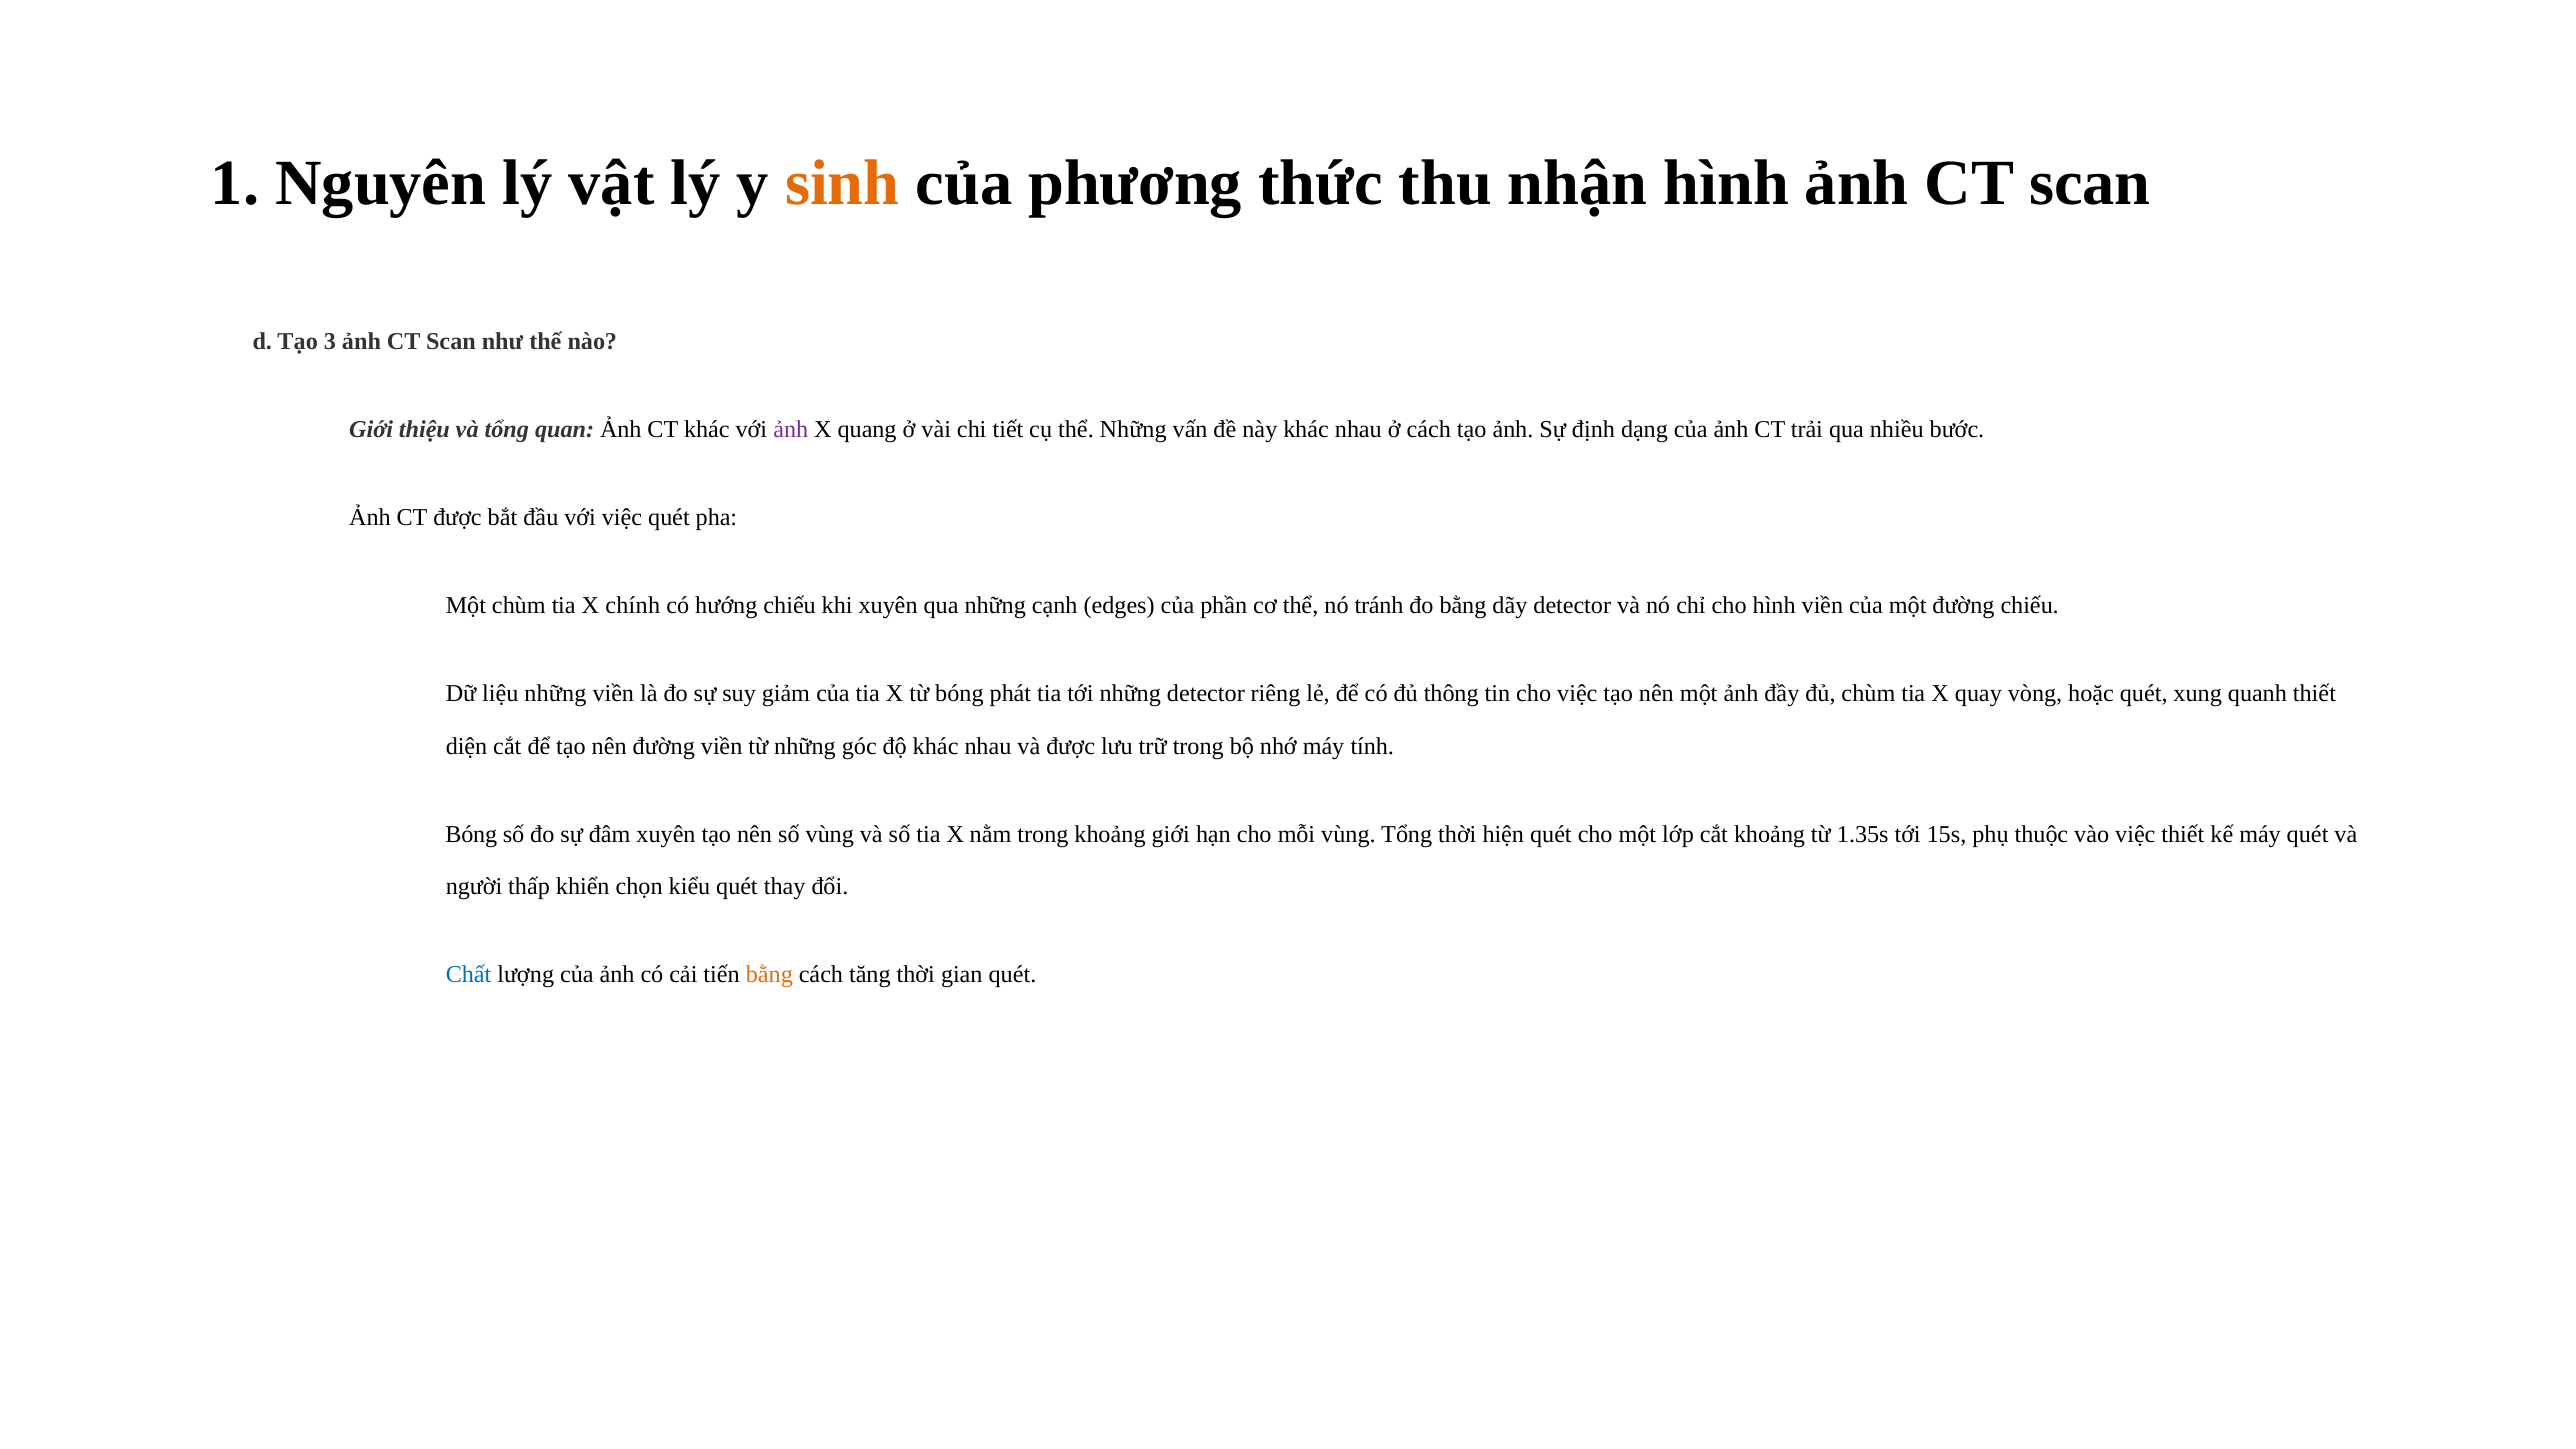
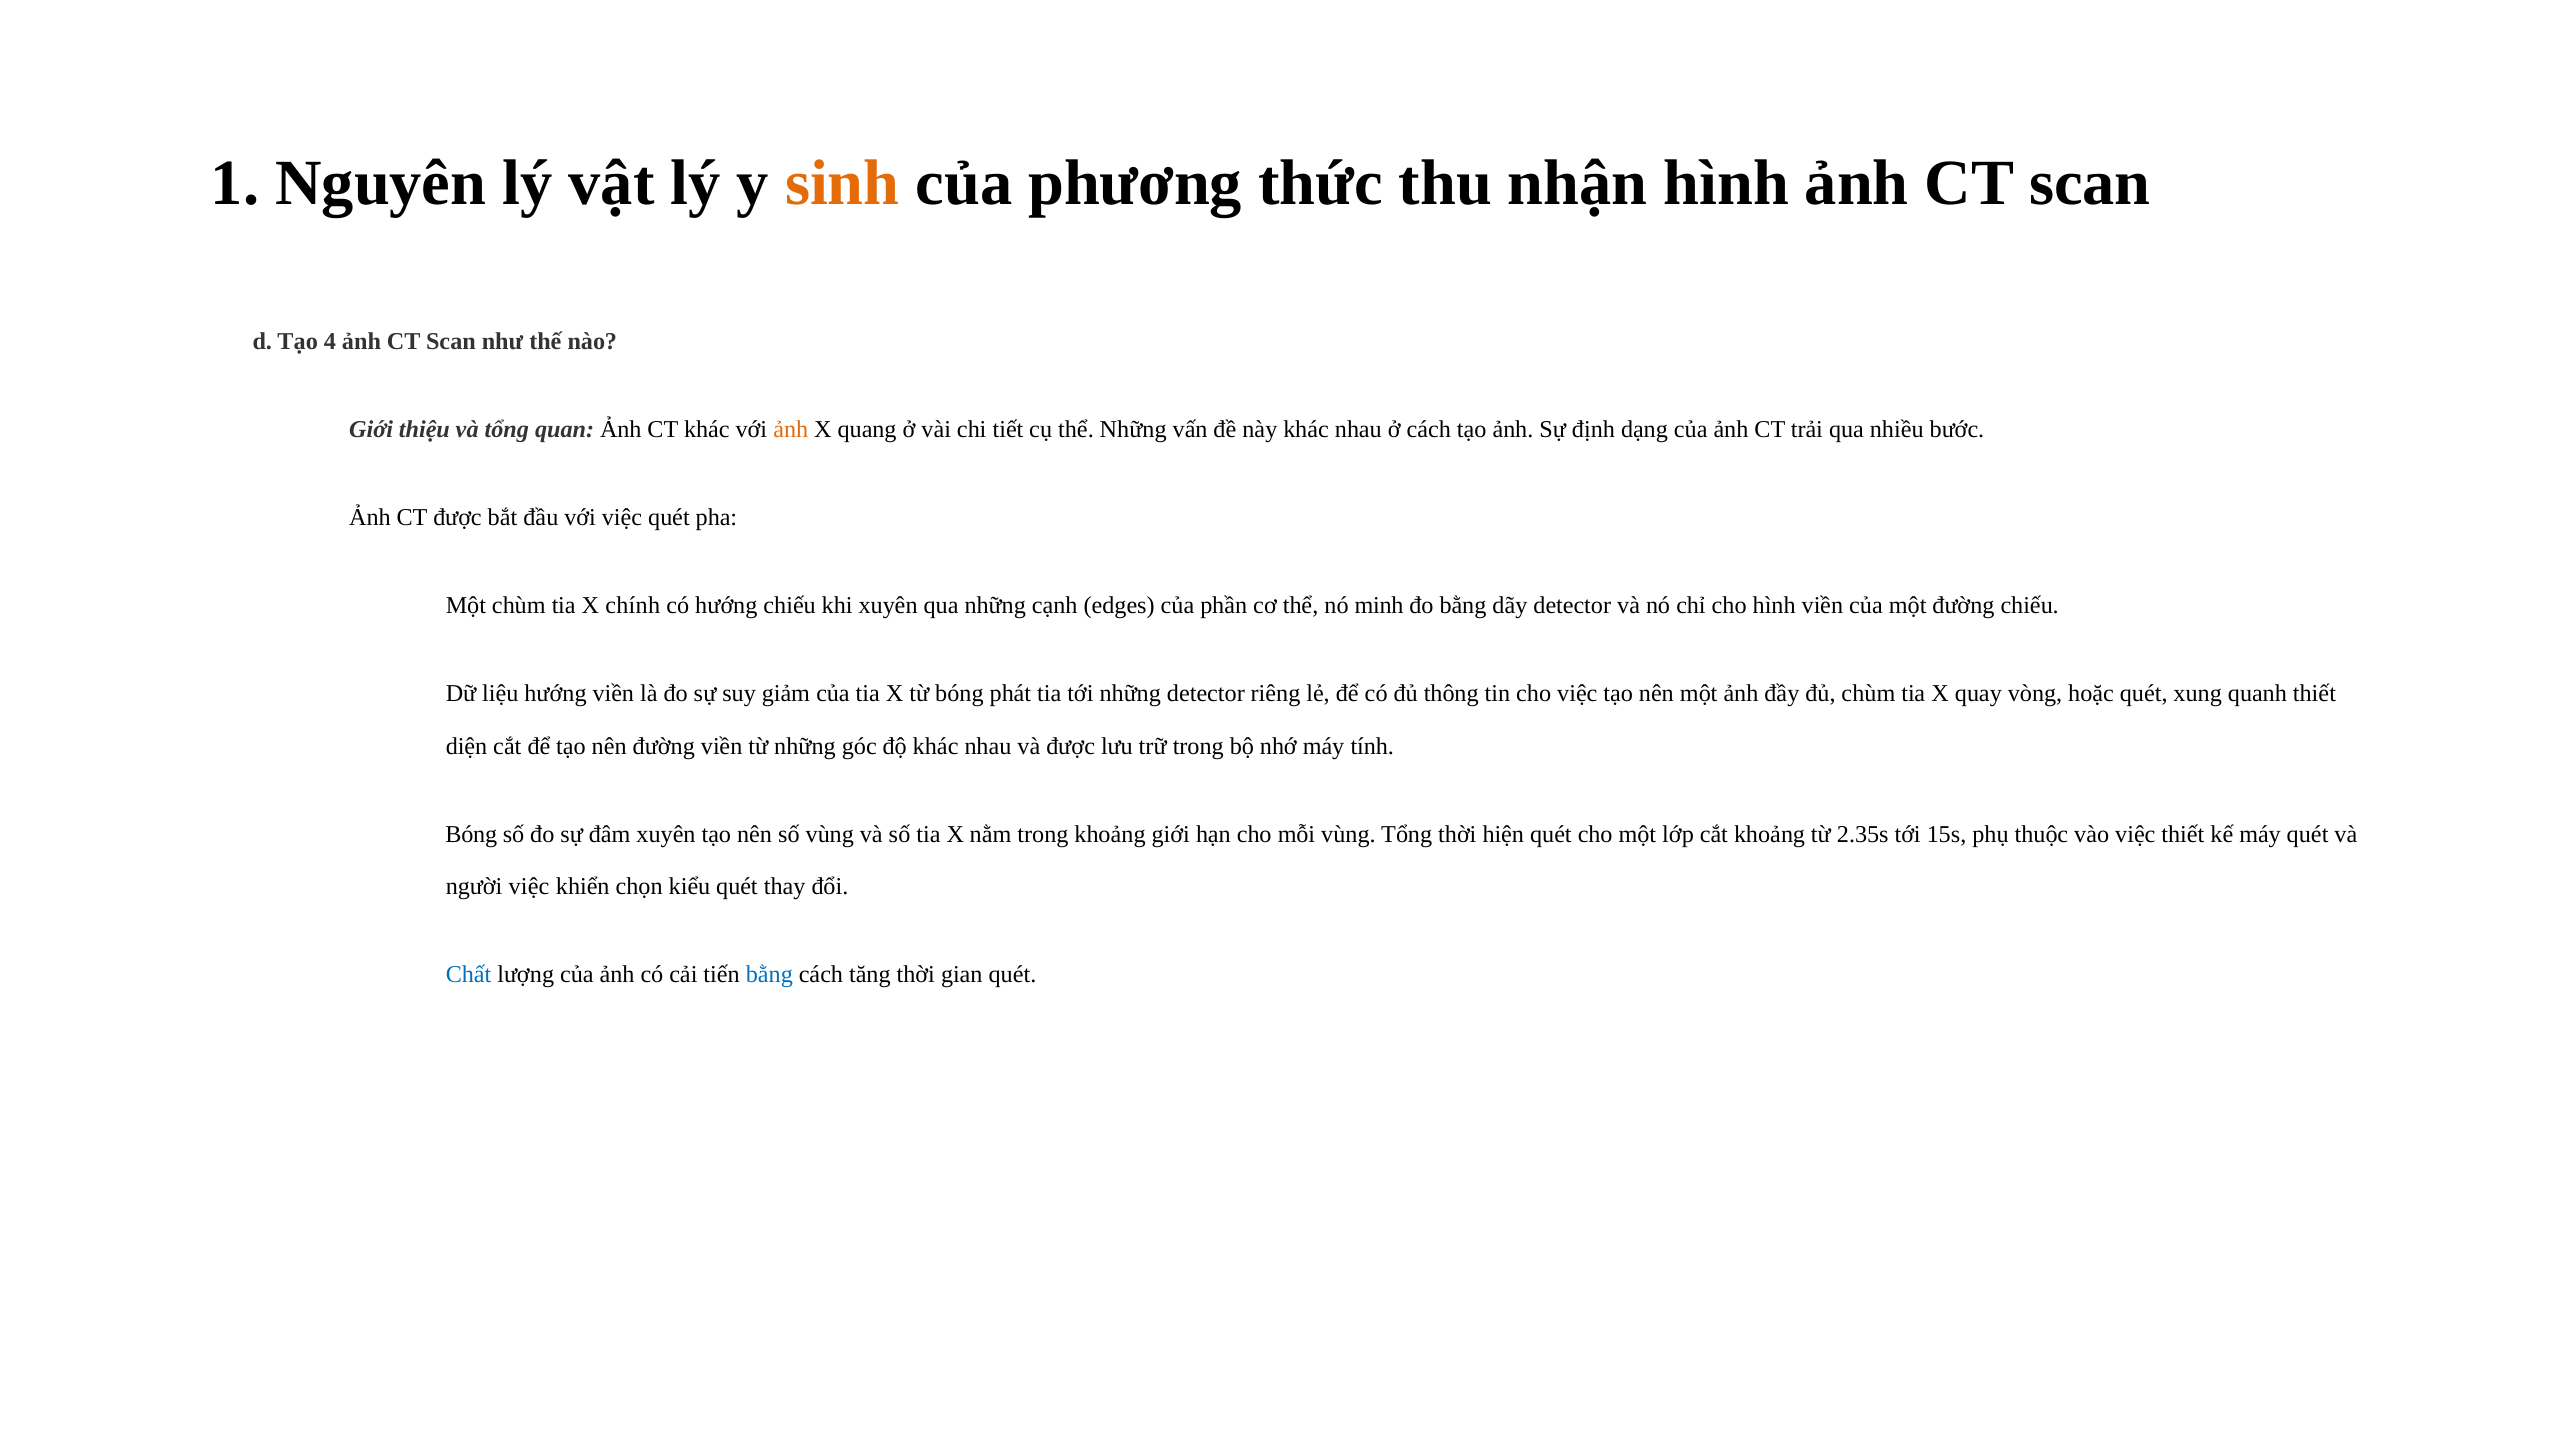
3: 3 -> 4
ảnh at (791, 430) colour: purple -> orange
tránh: tránh -> minh
liệu những: những -> hướng
1.35s: 1.35s -> 2.35s
người thấp: thấp -> việc
bằng at (769, 975) colour: orange -> blue
